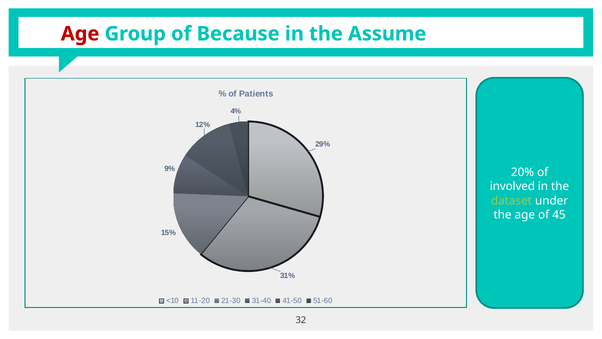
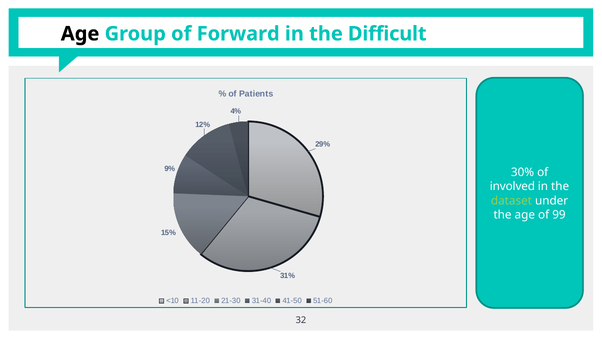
Age at (80, 34) colour: red -> black
Because: Because -> Forward
Assume: Assume -> Difficult
20%: 20% -> 30%
45: 45 -> 99
